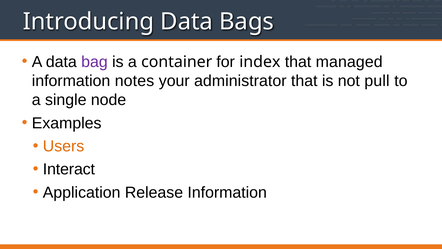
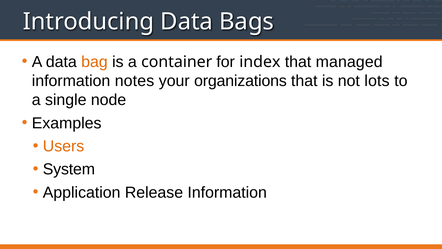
bag colour: purple -> orange
administrator: administrator -> organizations
pull: pull -> lots
Interact: Interact -> System
